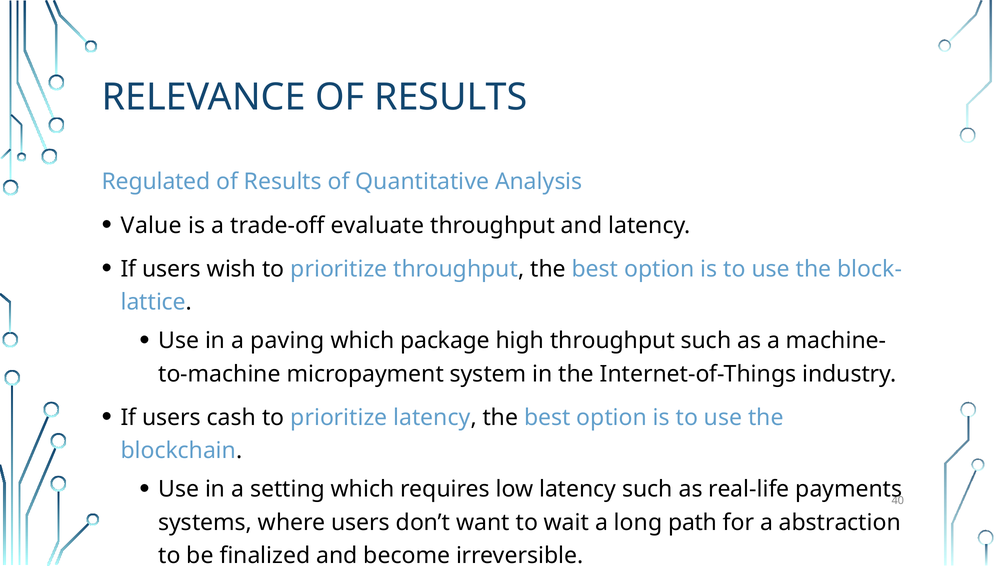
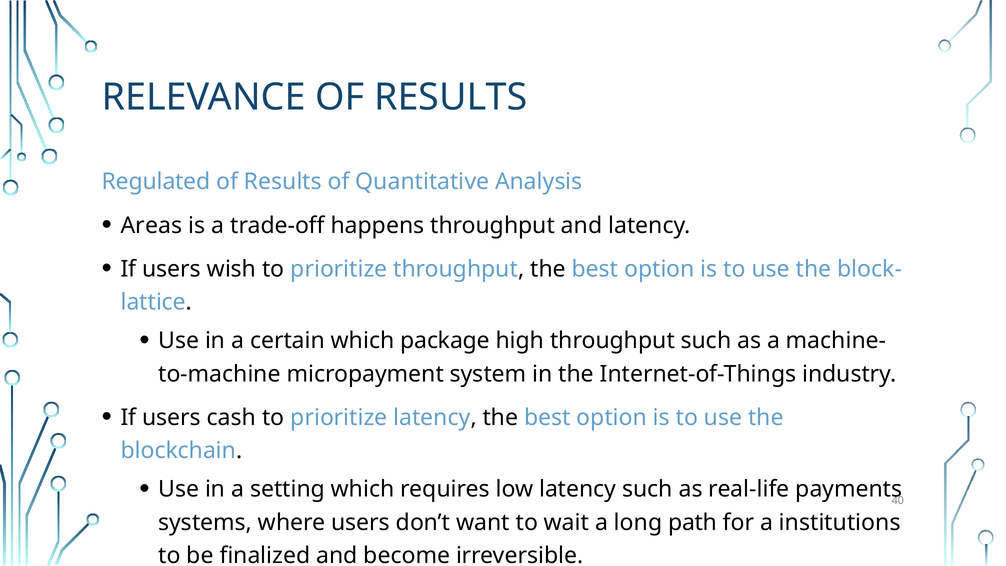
Value: Value -> Areas
evaluate: evaluate -> happens
paving: paving -> certain
abstraction: abstraction -> institutions
